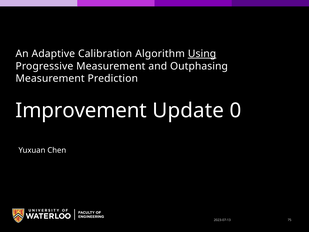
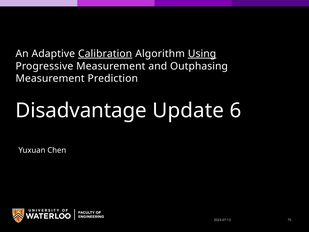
Calibration underline: none -> present
Improvement: Improvement -> Disadvantage
0: 0 -> 6
